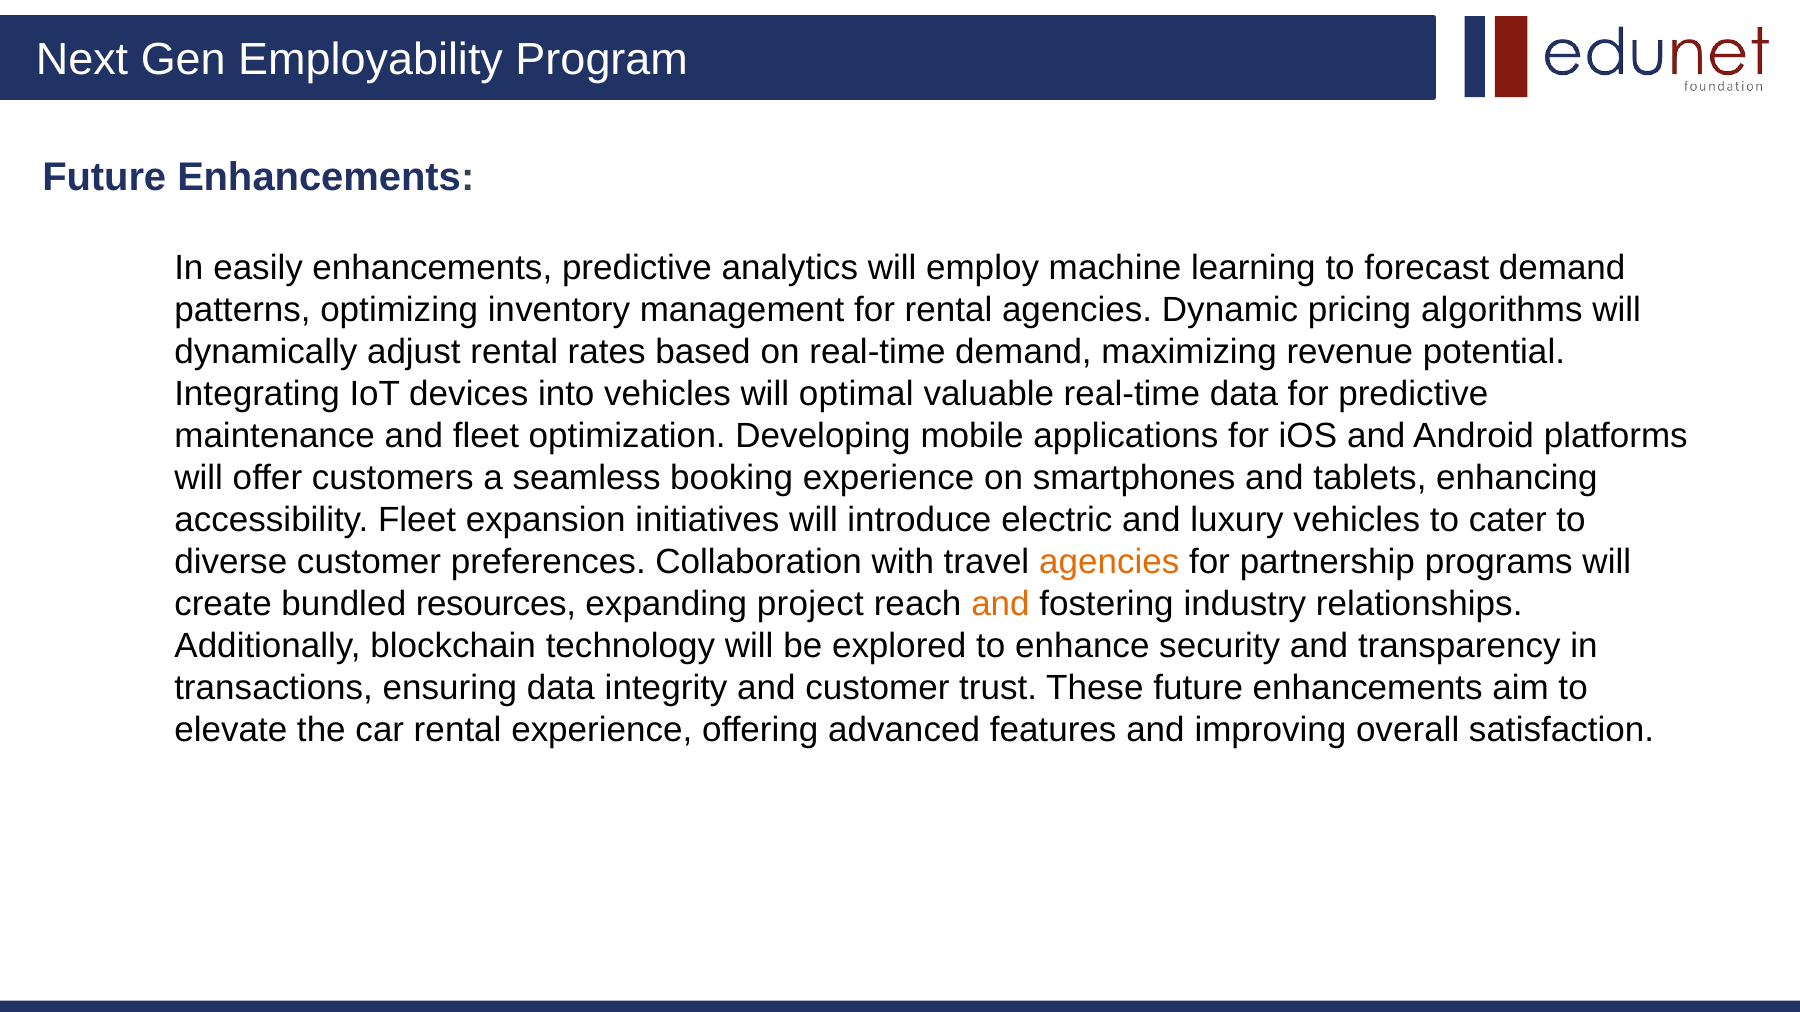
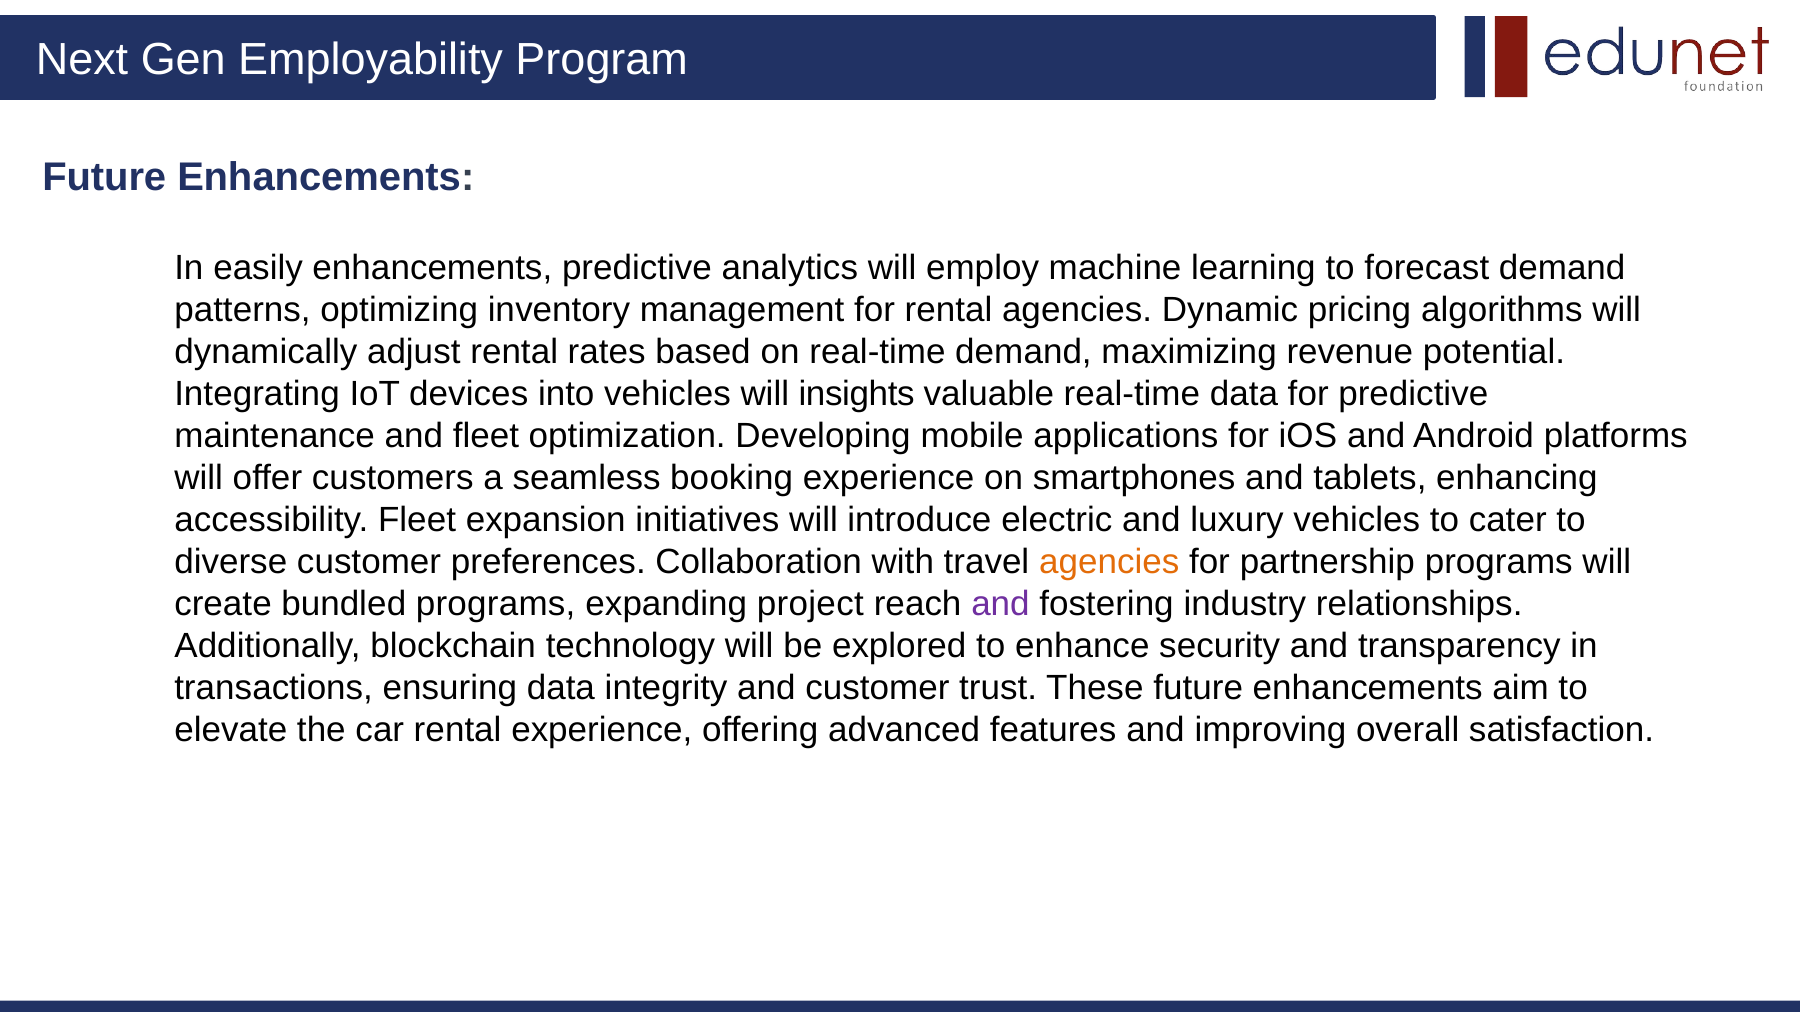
optimal: optimal -> insights
bundled resources: resources -> programs
and at (1000, 604) colour: orange -> purple
